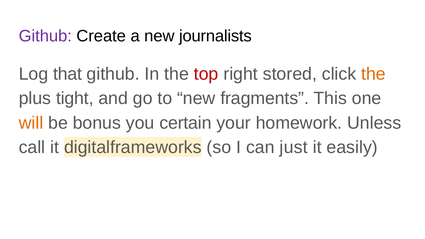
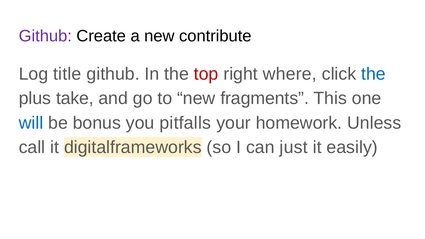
journalists: journalists -> contribute
that: that -> title
stored: stored -> where
the at (373, 74) colour: orange -> blue
tight: tight -> take
will colour: orange -> blue
certain: certain -> pitfalls
